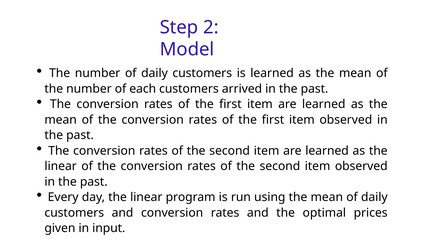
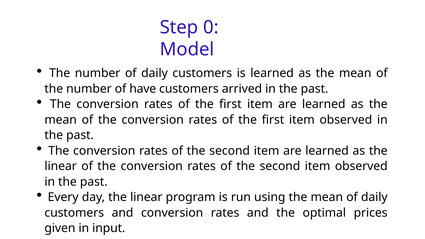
2: 2 -> 0
each: each -> have
